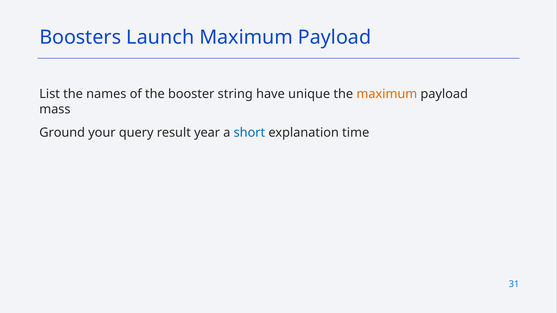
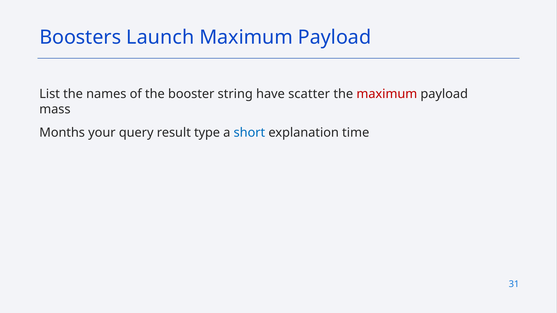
unique: unique -> scatter
maximum at (387, 94) colour: orange -> red
Ground: Ground -> Months
year: year -> type
